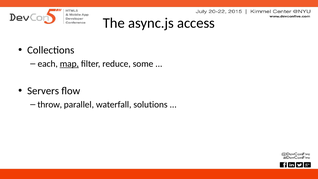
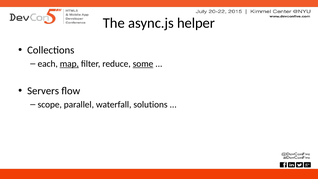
access: access -> helper
some underline: none -> present
throw: throw -> scope
